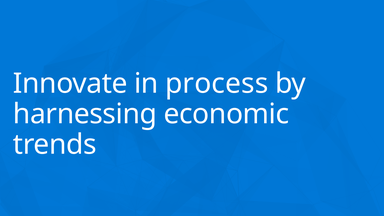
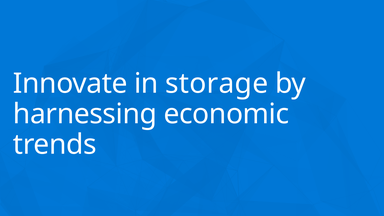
process: process -> storage
